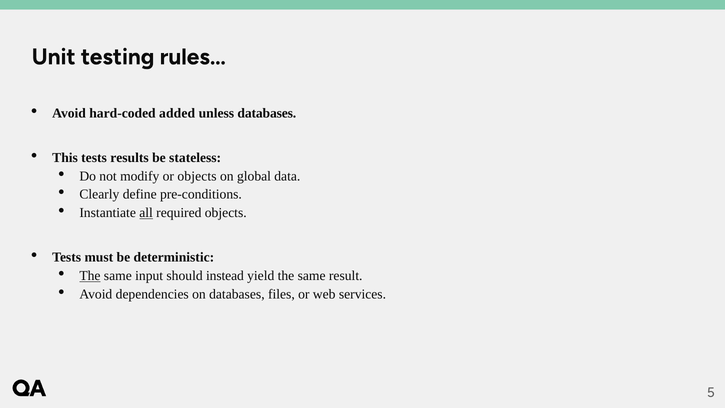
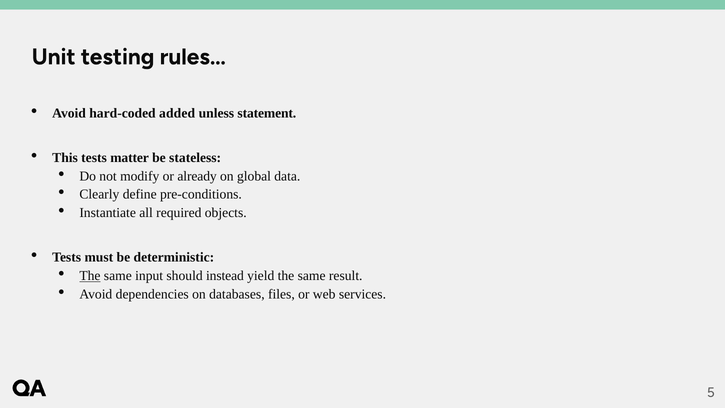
unless databases: databases -> statement
results: results -> matter
or objects: objects -> already
all underline: present -> none
